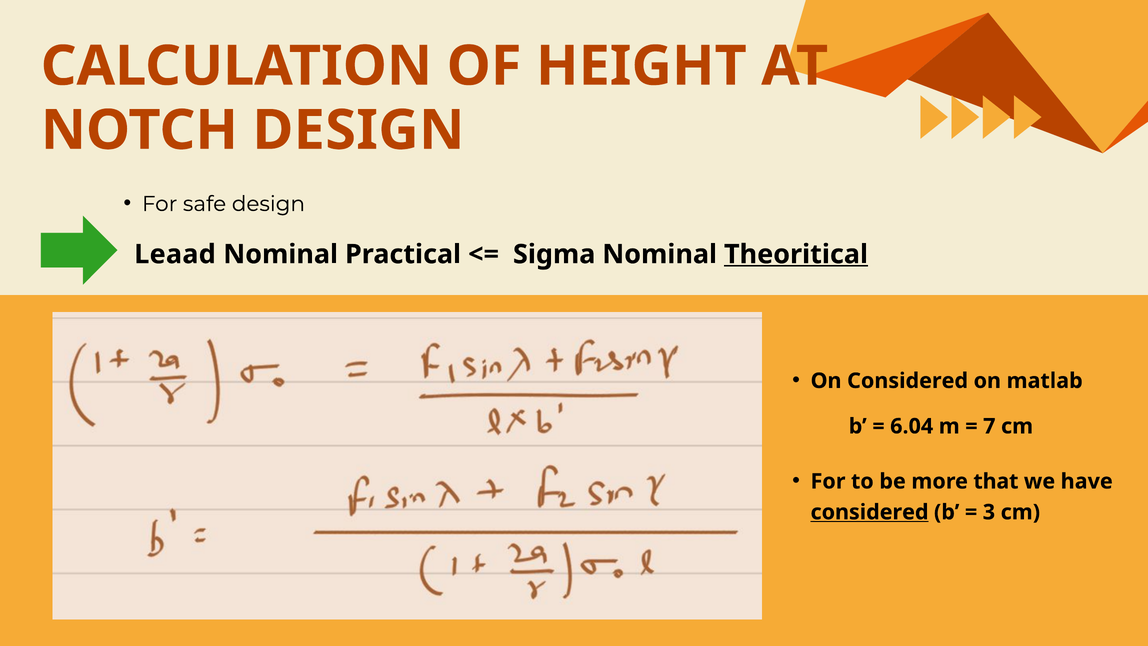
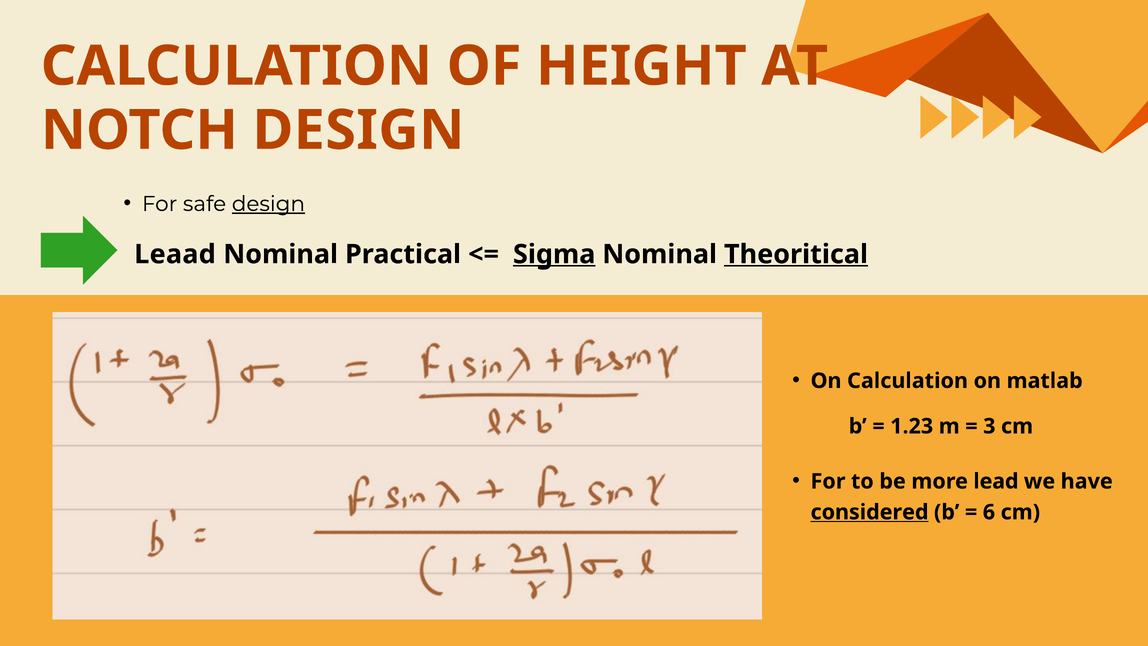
design at (268, 204) underline: none -> present
Sigma underline: none -> present
On Considered: Considered -> Calculation
6.04: 6.04 -> 1.23
7: 7 -> 3
that: that -> lead
3: 3 -> 6
